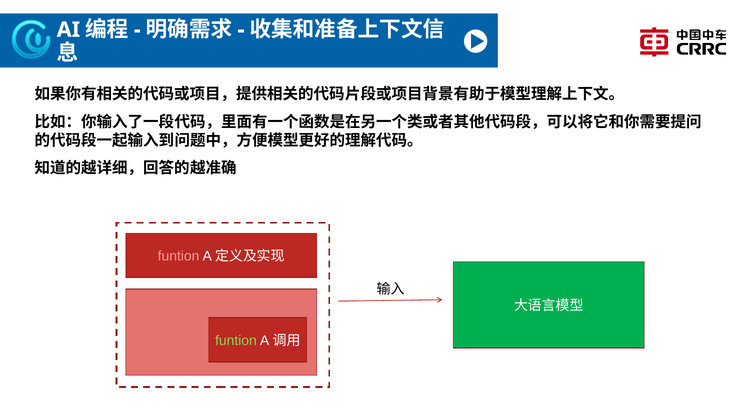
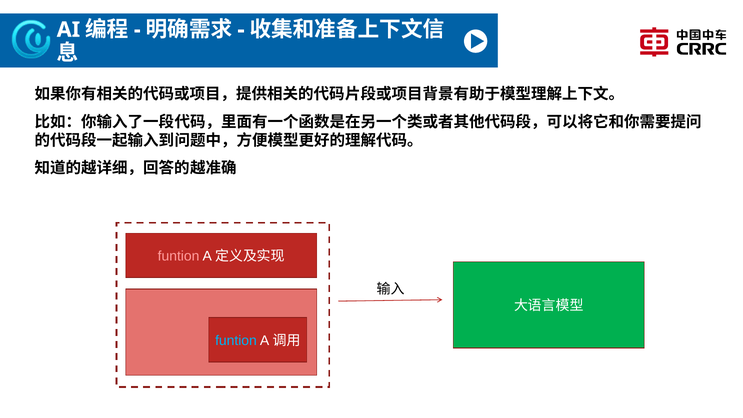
funtion at (236, 341) colour: light green -> light blue
